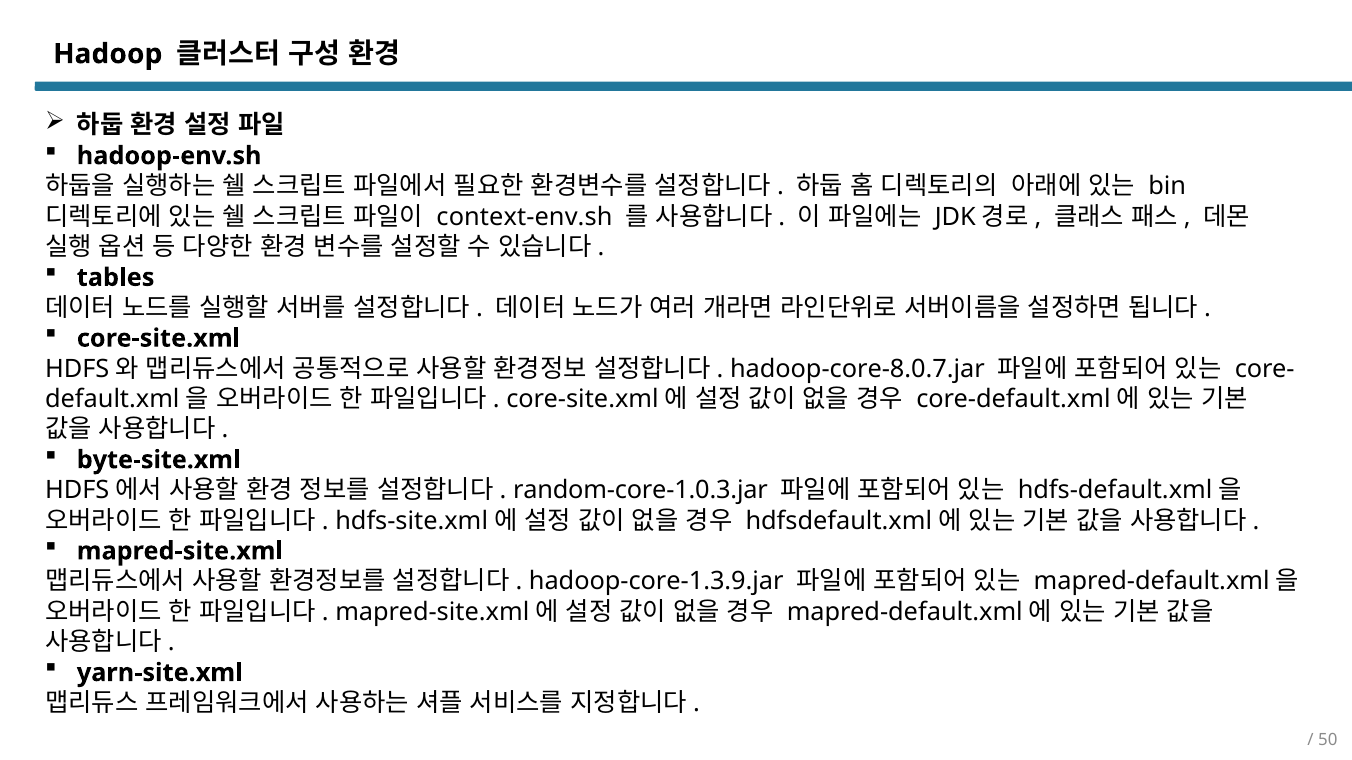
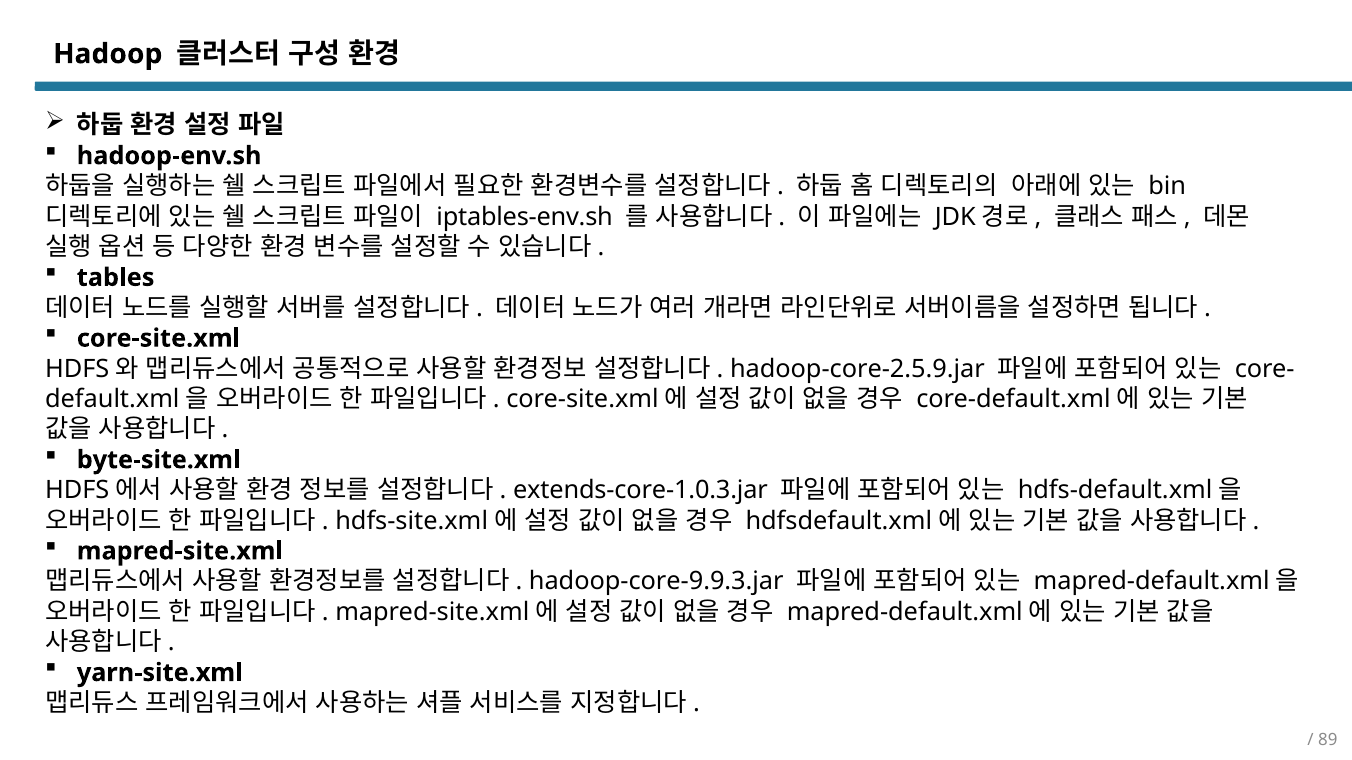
context-env.sh: context-env.sh -> iptables-env.sh
hadoop-core-8.0.7.jar: hadoop-core-8.0.7.jar -> hadoop-core-2.5.9.jar
random-core-1.0.3.jar: random-core-1.0.3.jar -> extends-core-1.0.3.jar
hadoop-core-1.3.9.jar: hadoop-core-1.3.9.jar -> hadoop-core-9.9.3.jar
50: 50 -> 89
